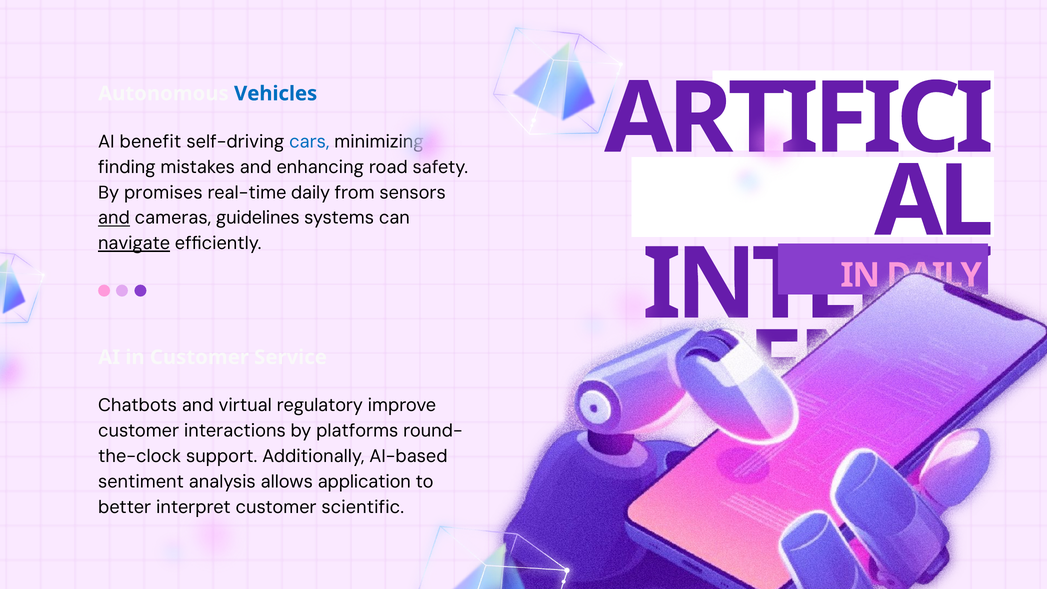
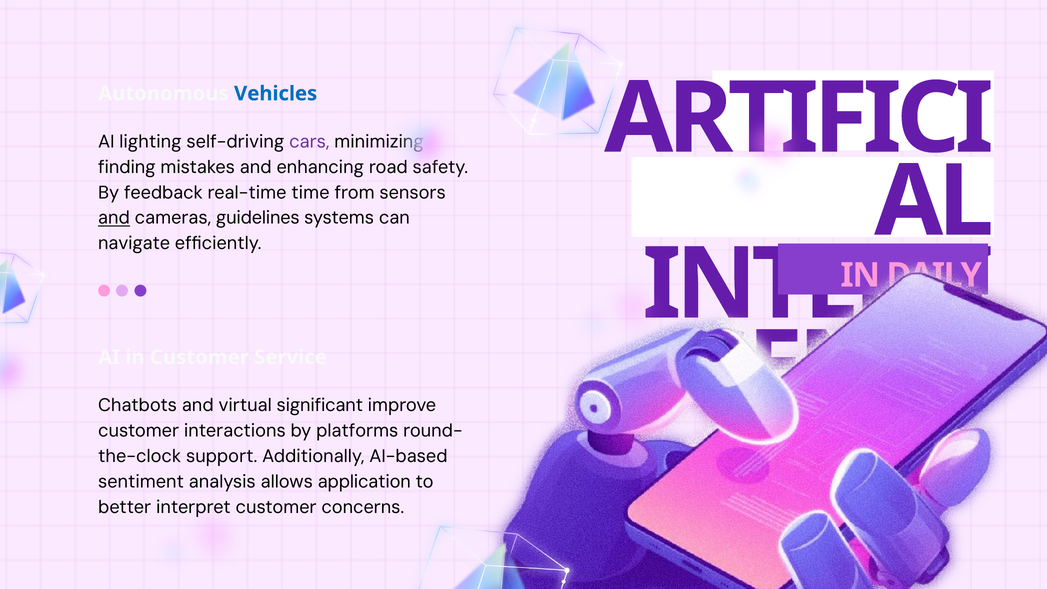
benefit: benefit -> lighting
cars colour: blue -> purple
promises: promises -> feedback
real-time daily: daily -> time
navigate underline: present -> none
regulatory: regulatory -> significant
scientific: scientific -> concerns
